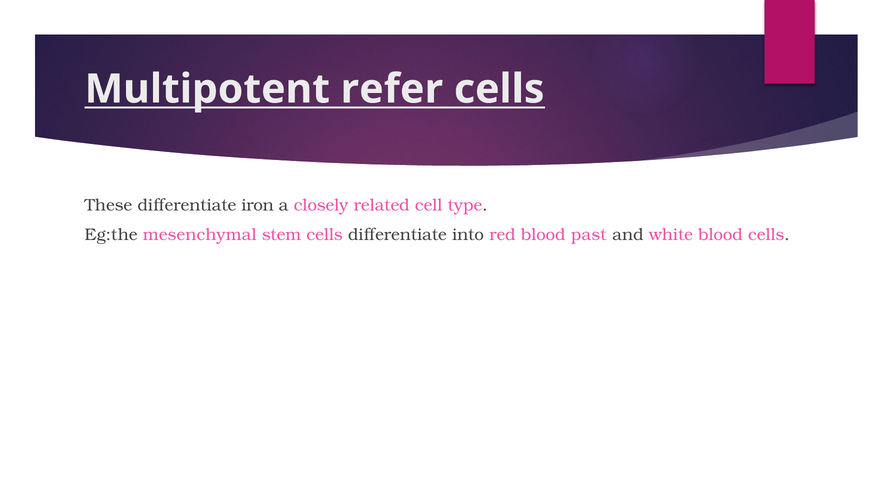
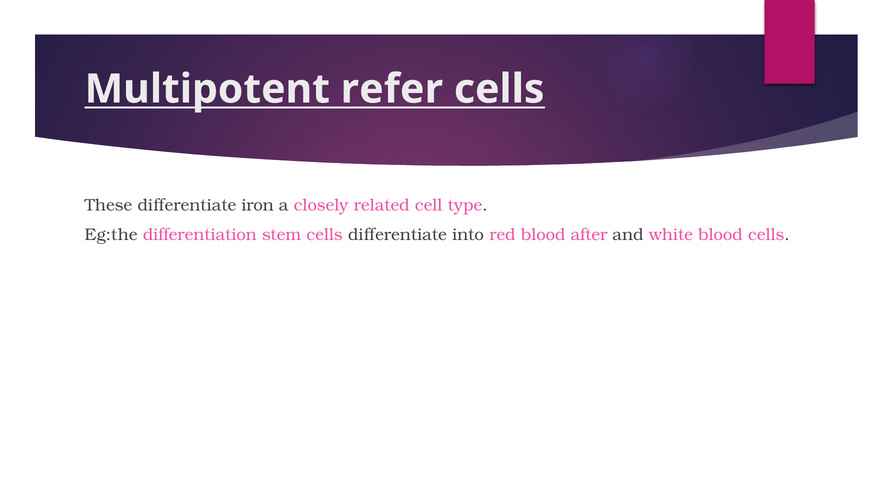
mesenchymal: mesenchymal -> differentiation
past: past -> after
